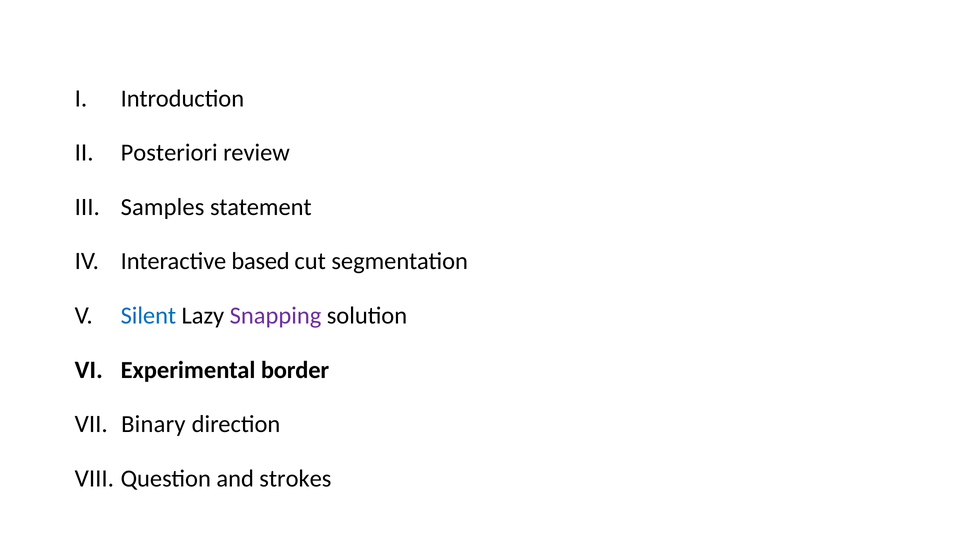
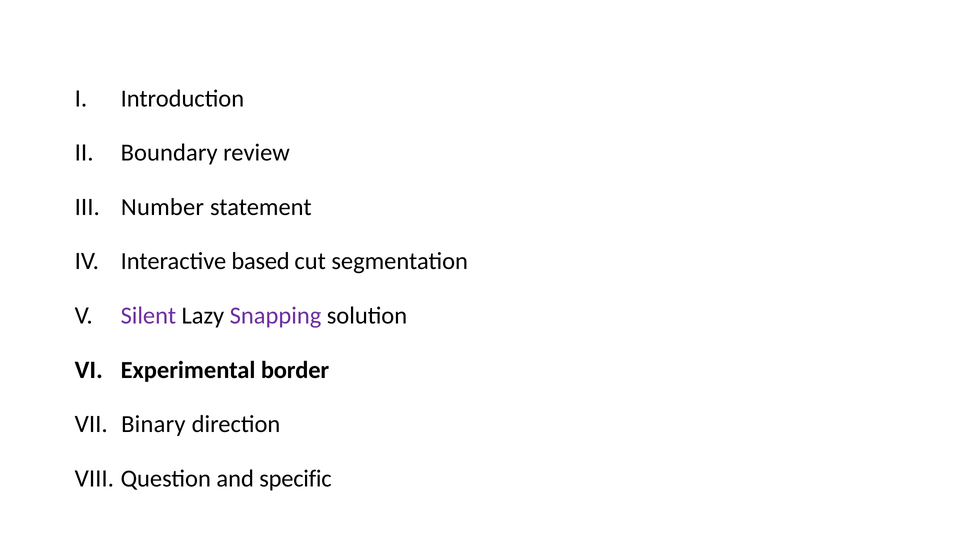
Posteriori: Posteriori -> Boundary
Samples: Samples -> Number
Silent colour: blue -> purple
strokes: strokes -> specific
